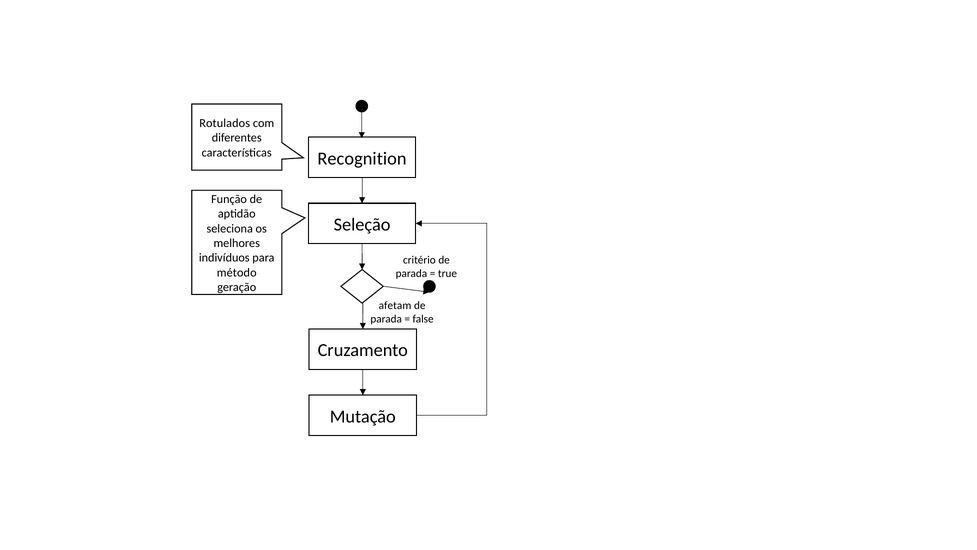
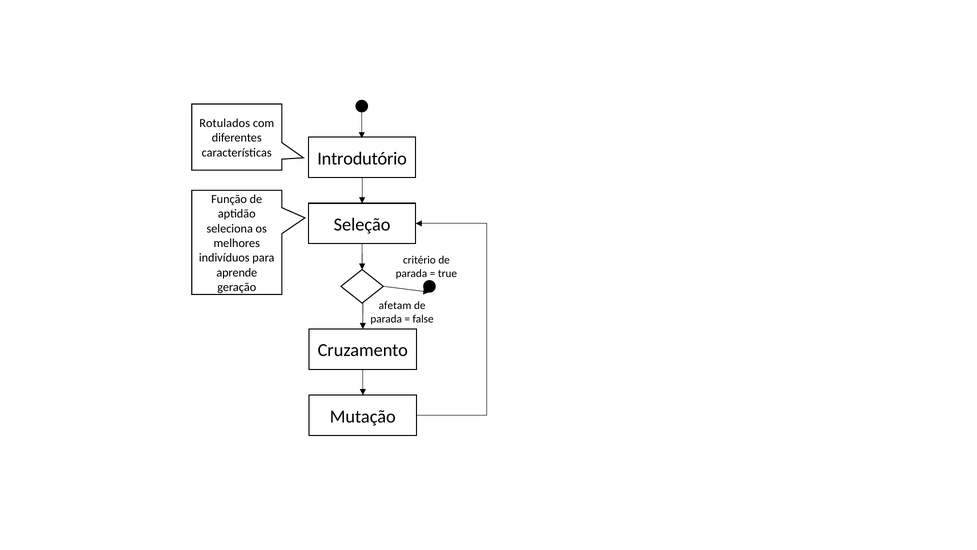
Recognition: Recognition -> Introdutório
método: método -> aprende
